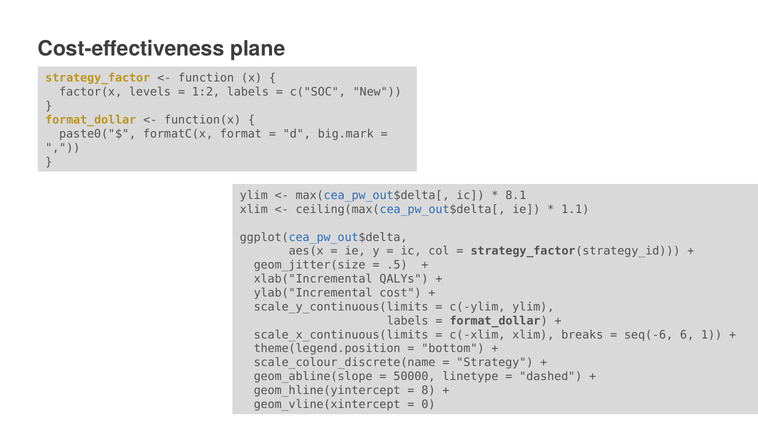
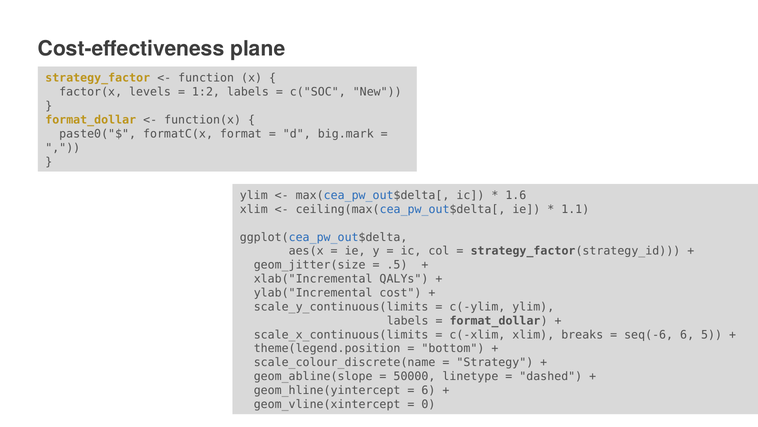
8.1: 8.1 -> 1.6
1: 1 -> 5
8 at (428, 390): 8 -> 6
